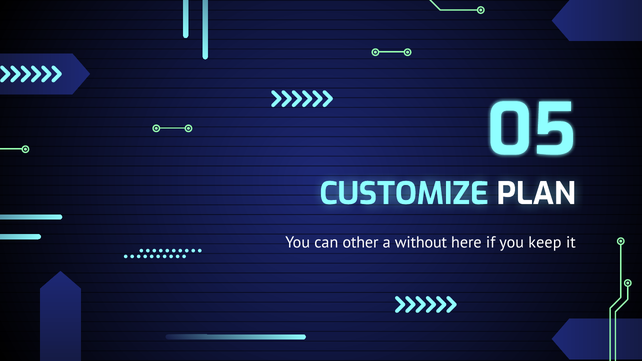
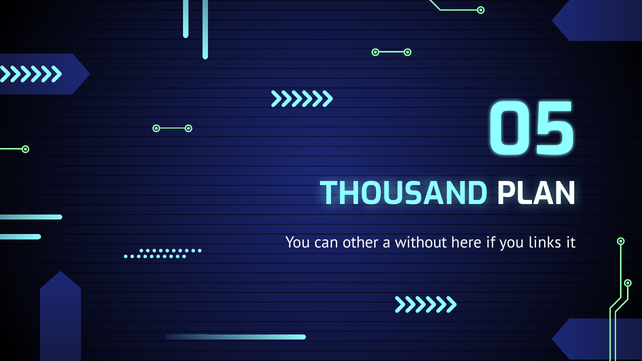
CUSTOMIZE: CUSTOMIZE -> THOUSAND
keep: keep -> links
